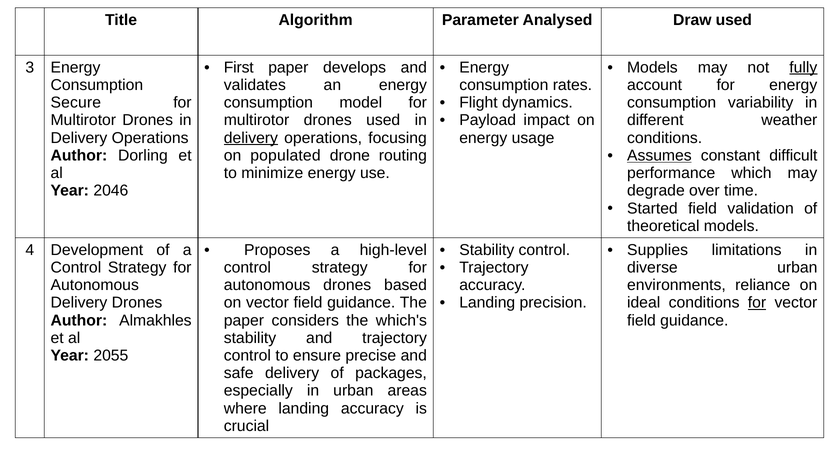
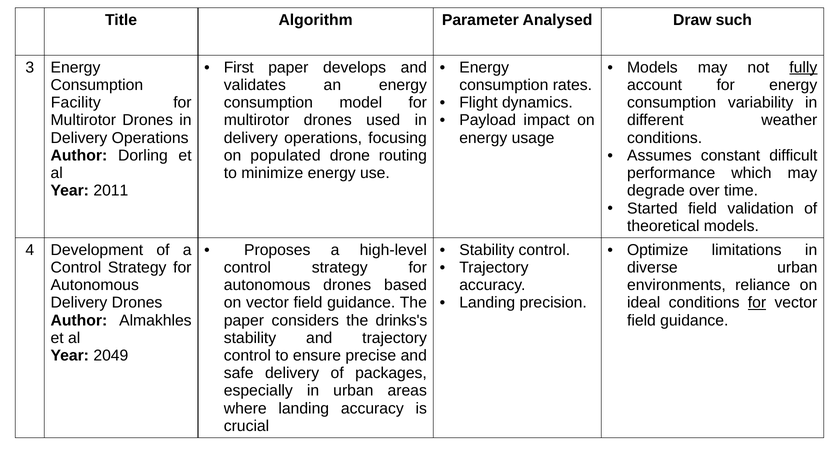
Draw used: used -> such
Secure: Secure -> Facility
delivery at (251, 138) underline: present -> none
Assumes underline: present -> none
2046: 2046 -> 2011
Supplies: Supplies -> Optimize
which's: which's -> drinks's
2055: 2055 -> 2049
